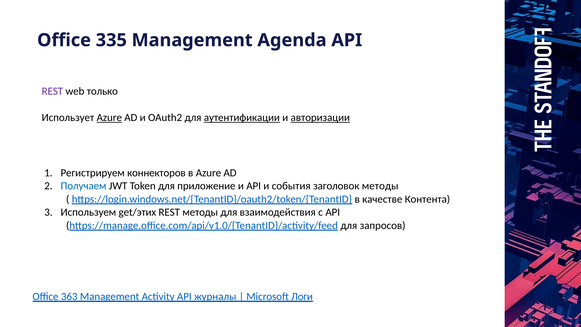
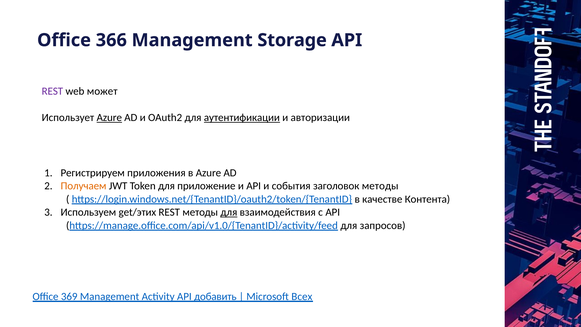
335: 335 -> 366
Agenda: Agenda -> Storage
только: только -> может
авторизации underline: present -> none
коннекторов: коннекторов -> приложения
Получаем colour: blue -> orange
для at (229, 212) underline: none -> present
363: 363 -> 369
журналы: журналы -> добавить
Логи: Логи -> Всех
